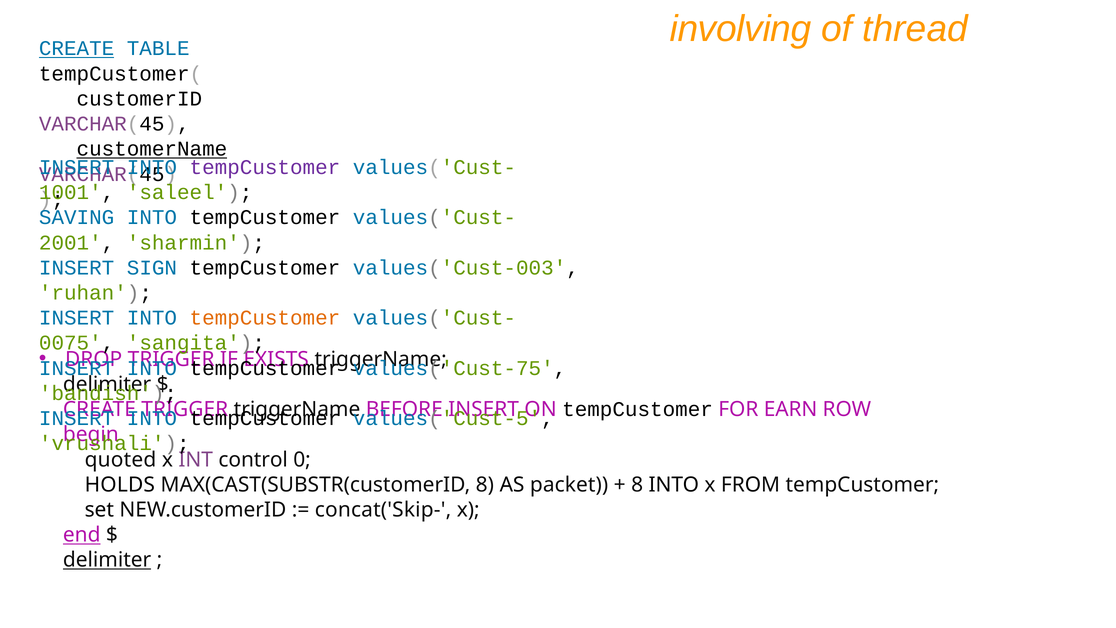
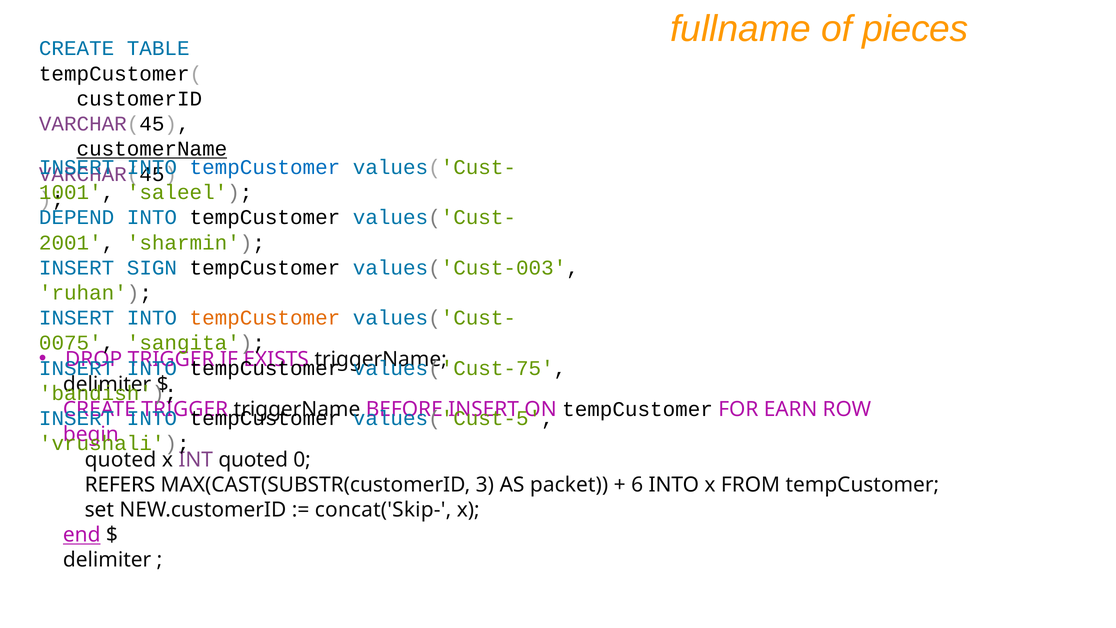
involving: involving -> fullname
thread: thread -> pieces
CREATE at (77, 49) underline: present -> none
tempCustomer at (265, 167) colour: purple -> blue
SAVING: SAVING -> DEPEND
INT control: control -> quoted
HOLDS: HOLDS -> REFERS
MAX(CAST(SUBSTR(customerID 8: 8 -> 3
8 at (637, 485): 8 -> 6
delimiter at (107, 560) underline: present -> none
